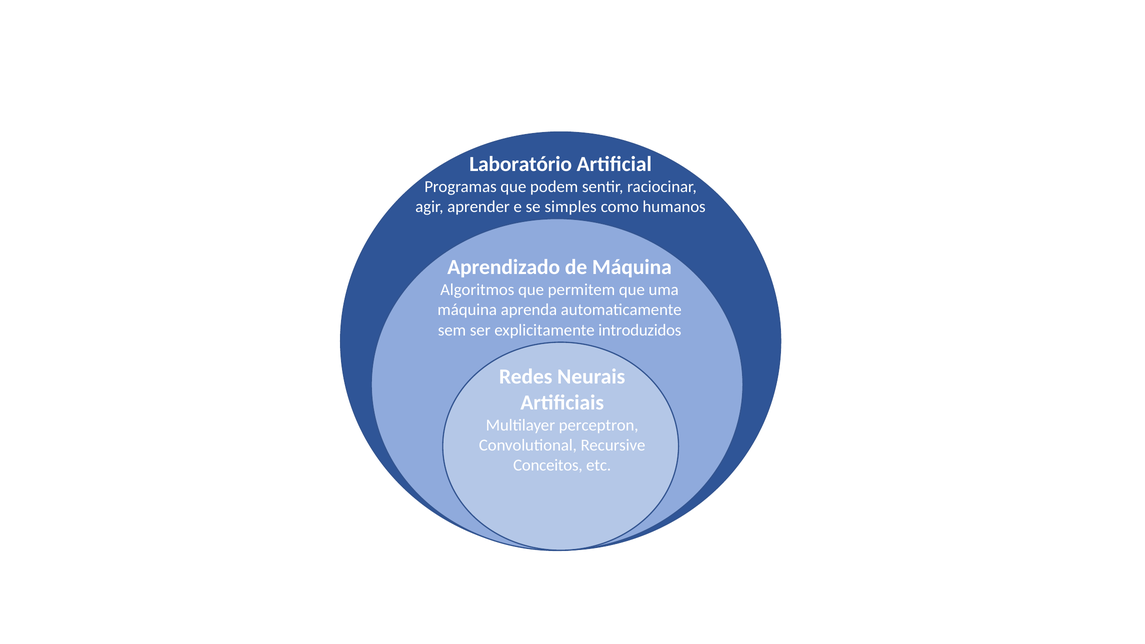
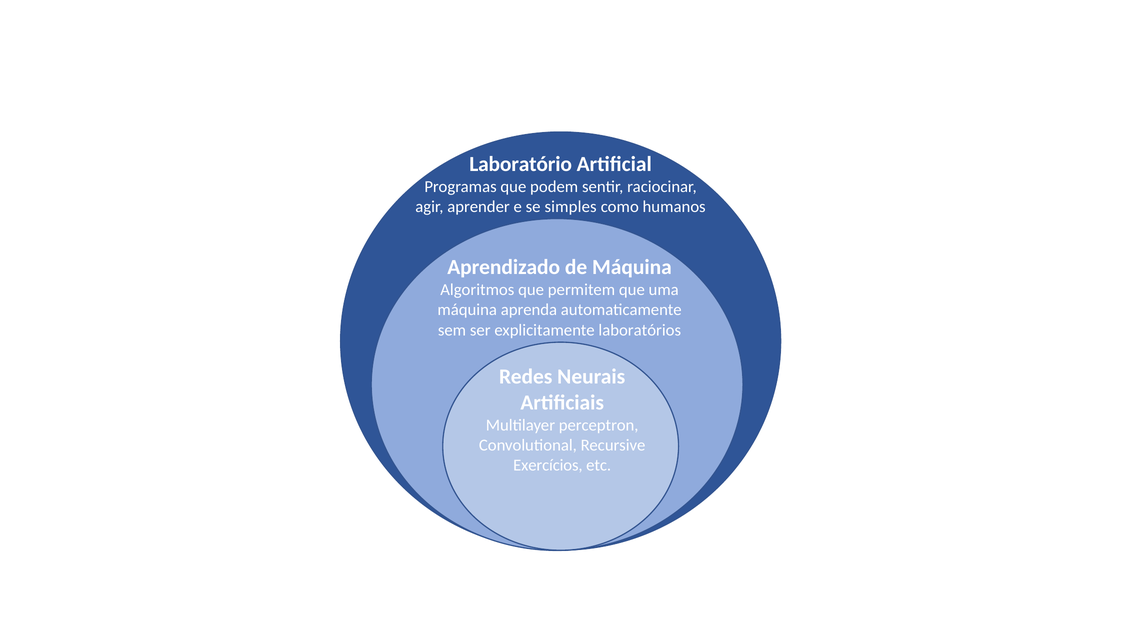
introduzidos: introduzidos -> laboratórios
Conceitos: Conceitos -> Exercícios
